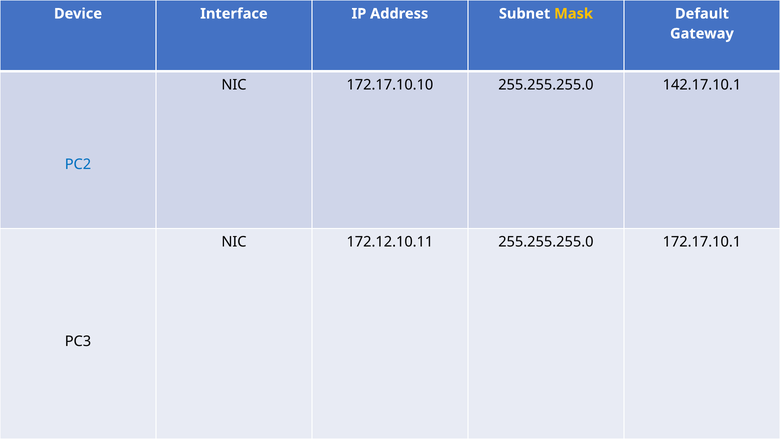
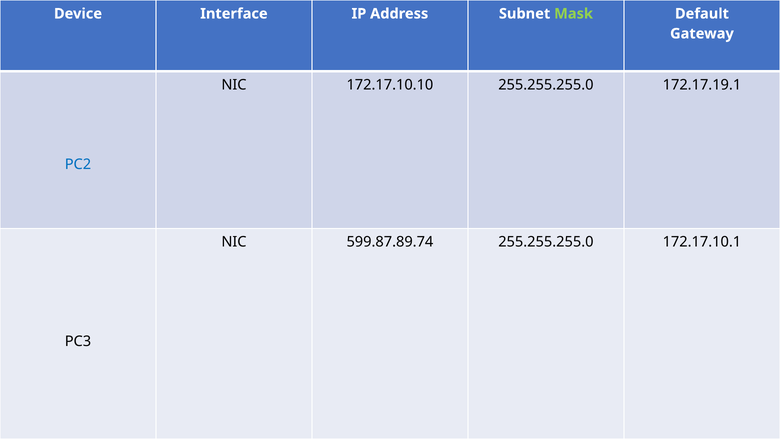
Mask colour: yellow -> light green
142.17.10.1: 142.17.10.1 -> 172.17.19.1
172.12.10.11: 172.12.10.11 -> 599.87.89.74
